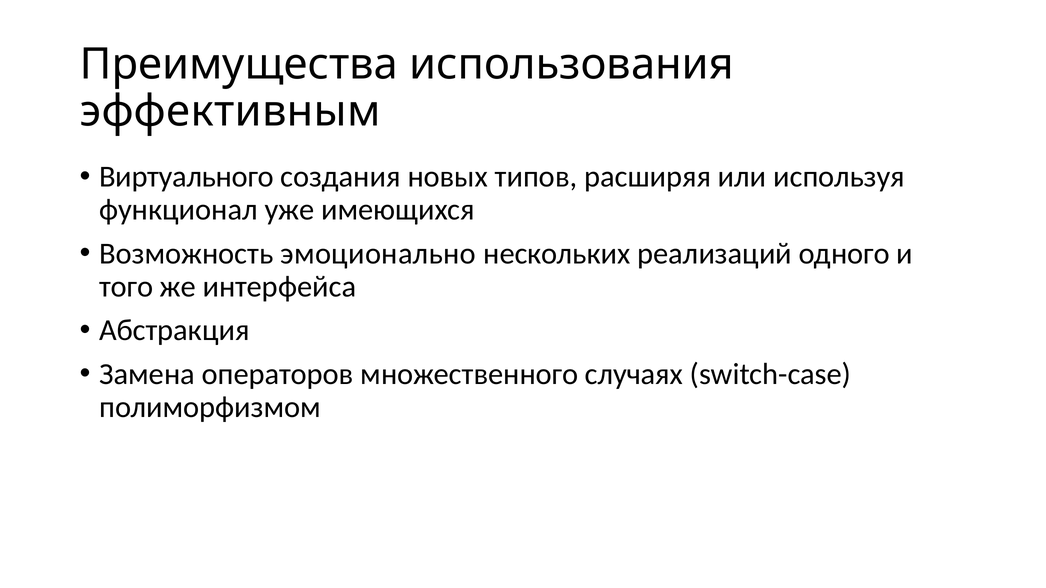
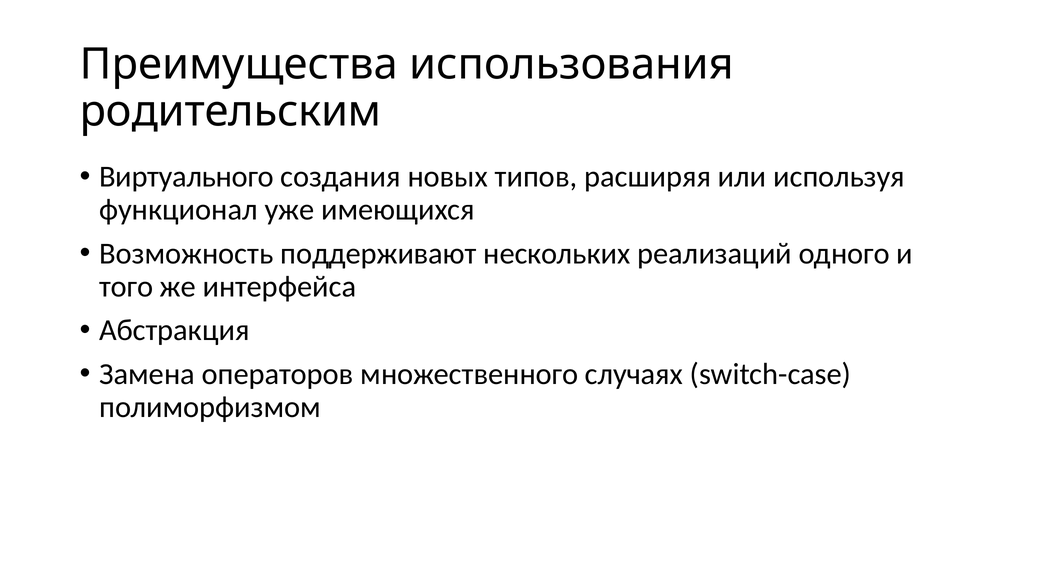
эффективным: эффективным -> родительским
эмоционально: эмоционально -> поддерживают
